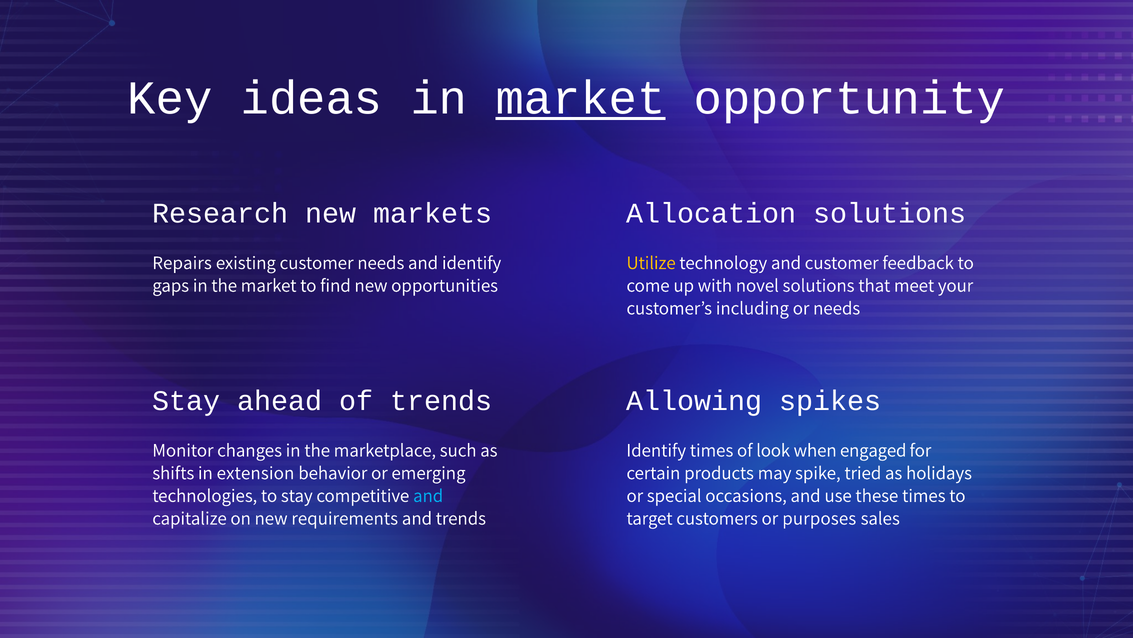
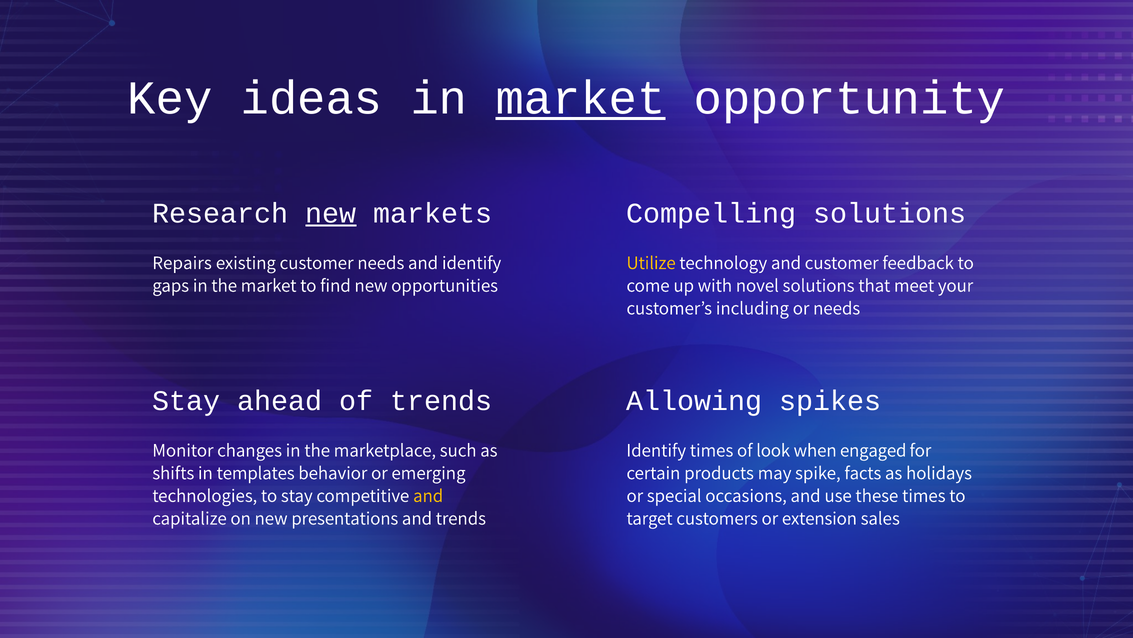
new at (331, 213) underline: none -> present
Allocation: Allocation -> Compelling
extension: extension -> templates
tried: tried -> facts
and at (428, 495) colour: light blue -> yellow
requirements: requirements -> presentations
purposes: purposes -> extension
